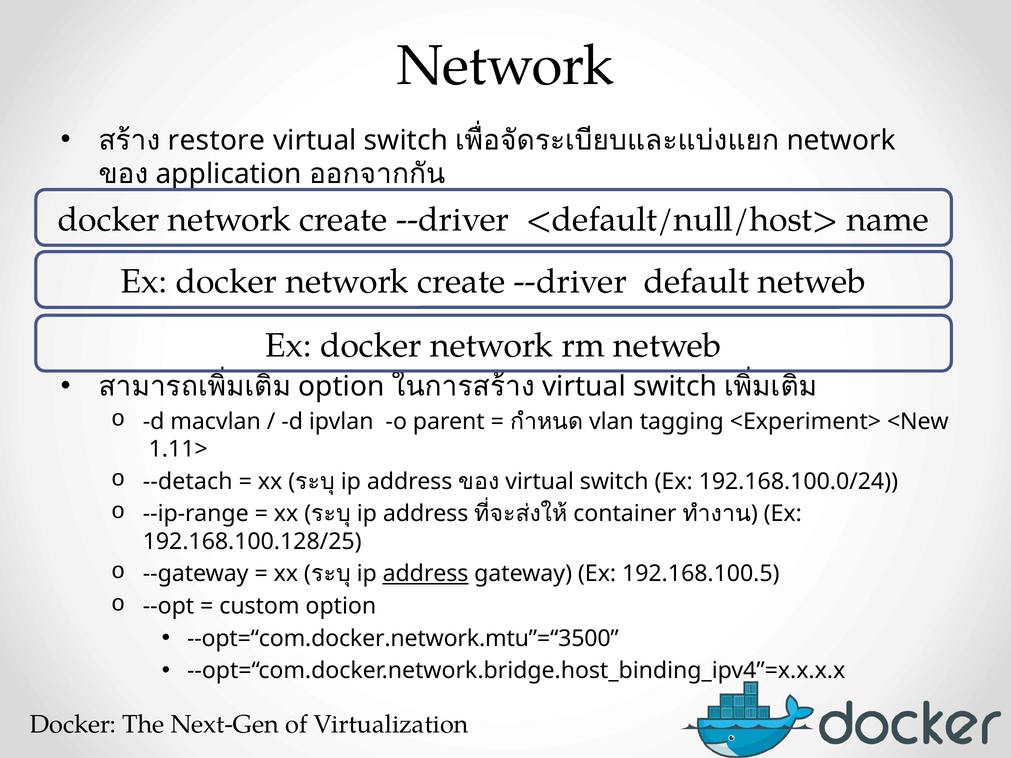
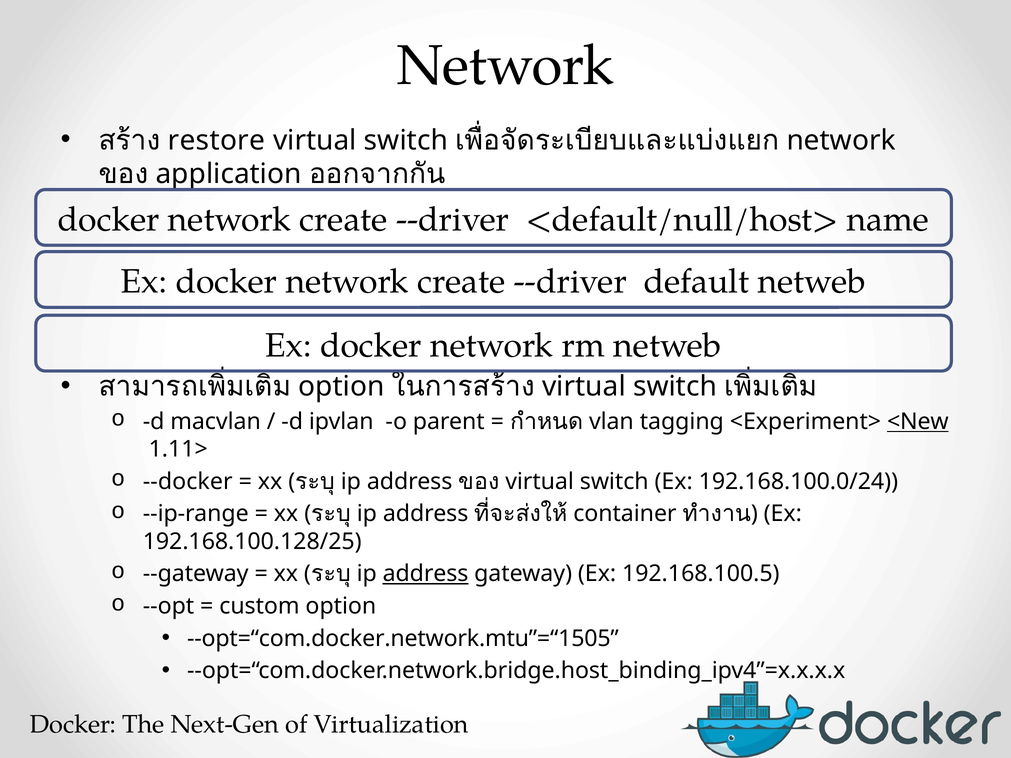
<New underline: none -> present
--detach: --detach -> --docker
--opt=“com.docker.network.mtu”=“3500: --opt=“com.docker.network.mtu”=“3500 -> --opt=“com.docker.network.mtu”=“1505
